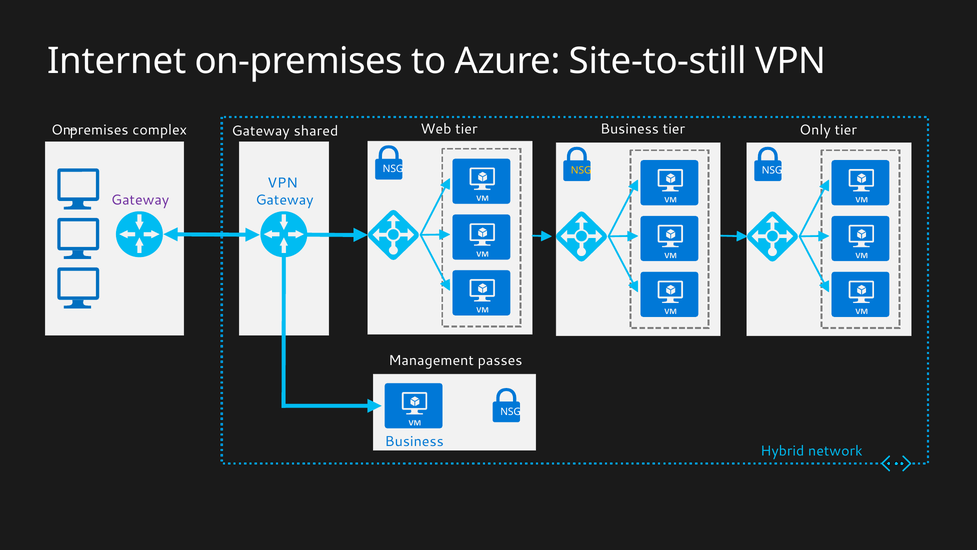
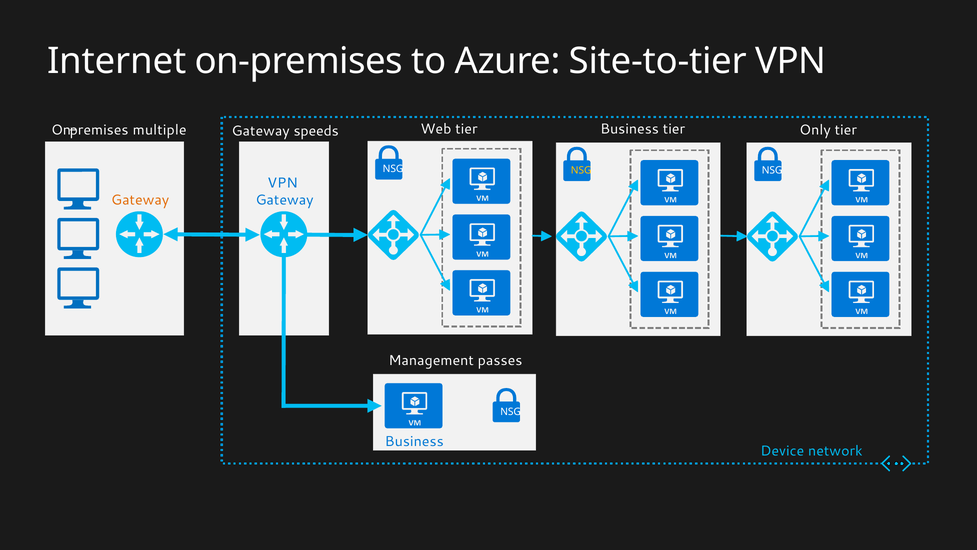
Site-to-still: Site-to-still -> Site-to-tier
complex: complex -> multiple
shared: shared -> speeds
Gateway at (140, 200) colour: purple -> orange
Hybrid: Hybrid -> Device
